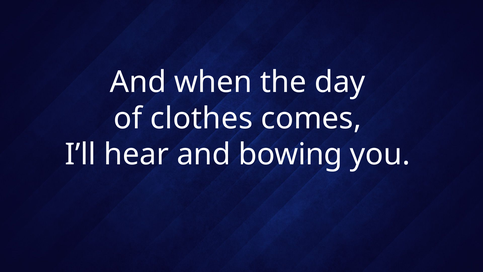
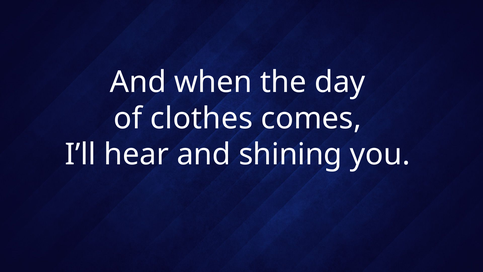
bowing: bowing -> shining
